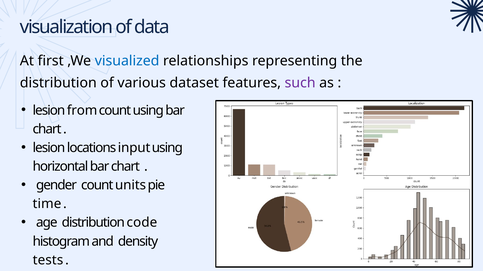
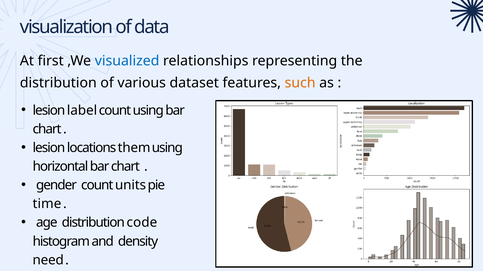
such colour: purple -> orange
from: from -> label
input: input -> them
tests: tests -> need
